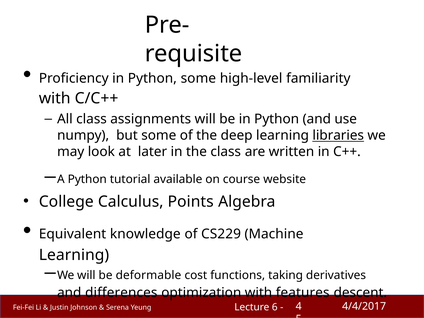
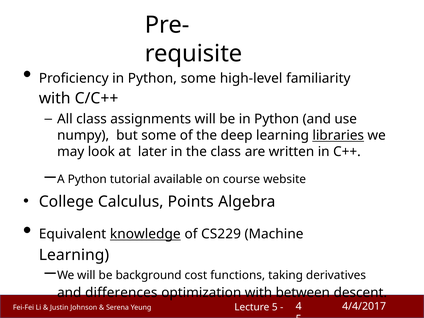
knowledge underline: none -> present
deformable: deformable -> background
features: features -> between
Lecture 6: 6 -> 5
